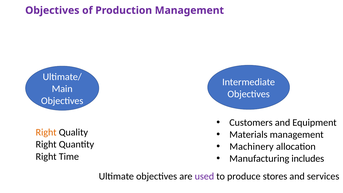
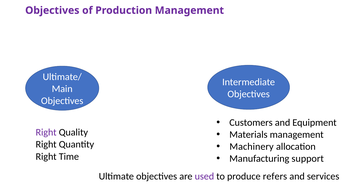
Right at (46, 132) colour: orange -> purple
includes: includes -> support
stores: stores -> refers
